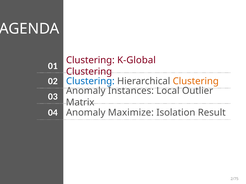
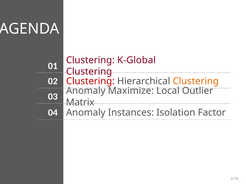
Clustering at (90, 81) colour: blue -> red
Instances: Instances -> Maximize
Maximize: Maximize -> Instances
Result: Result -> Factor
